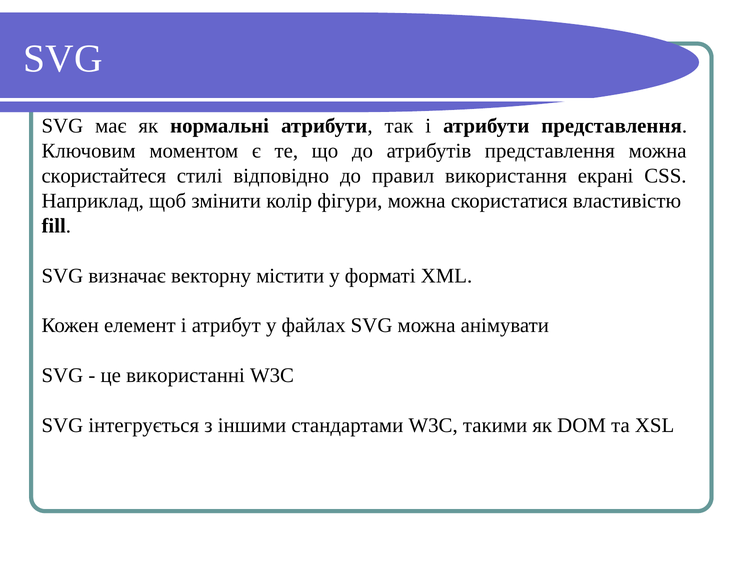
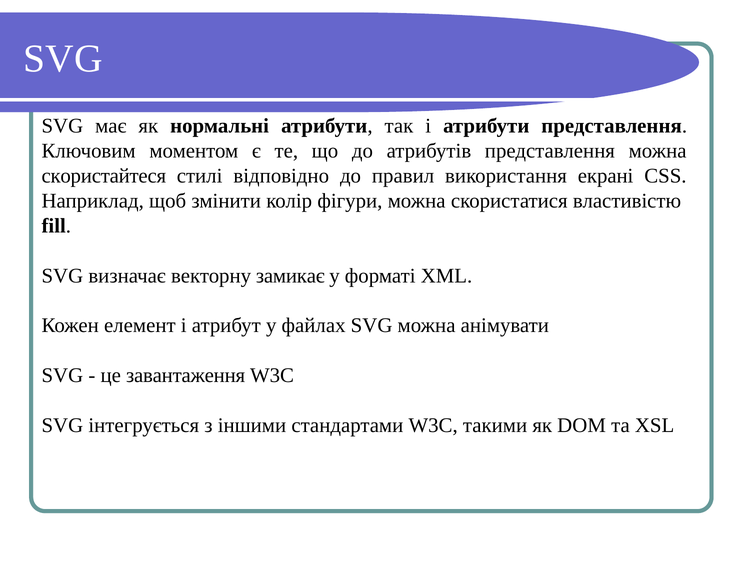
містити: містити -> замикає
використанні: використанні -> завантаження
